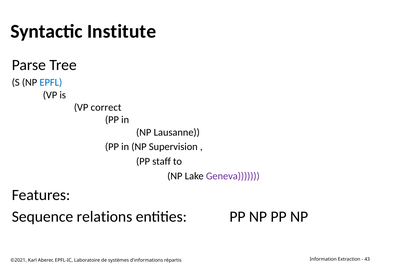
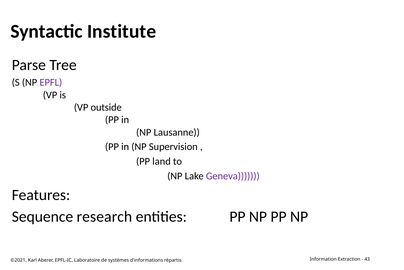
EPFL colour: blue -> purple
correct: correct -> outside
staff: staff -> land
relations: relations -> research
